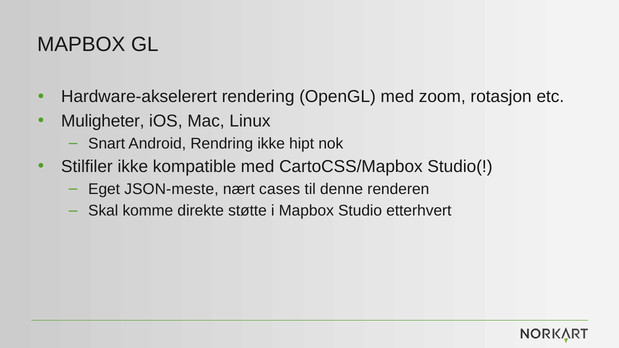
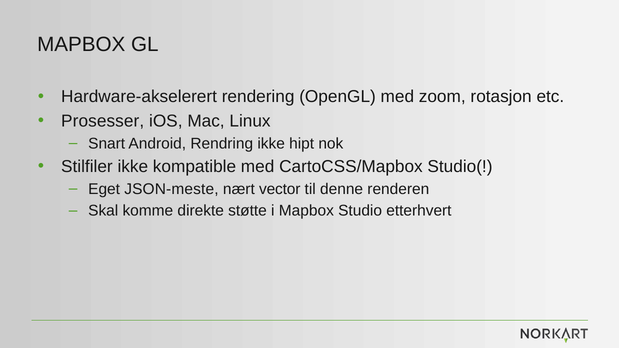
Muligheter: Muligheter -> Prosesser
cases: cases -> vector
